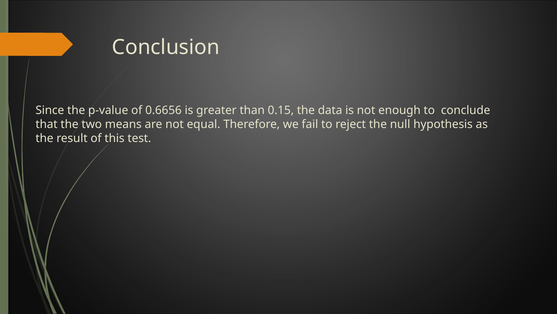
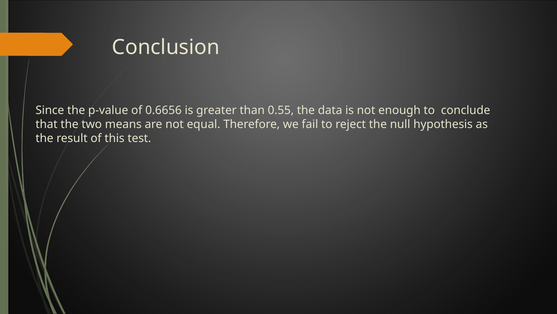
0.15: 0.15 -> 0.55
